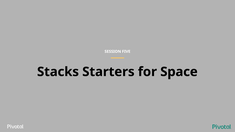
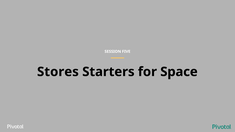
Stacks: Stacks -> Stores
